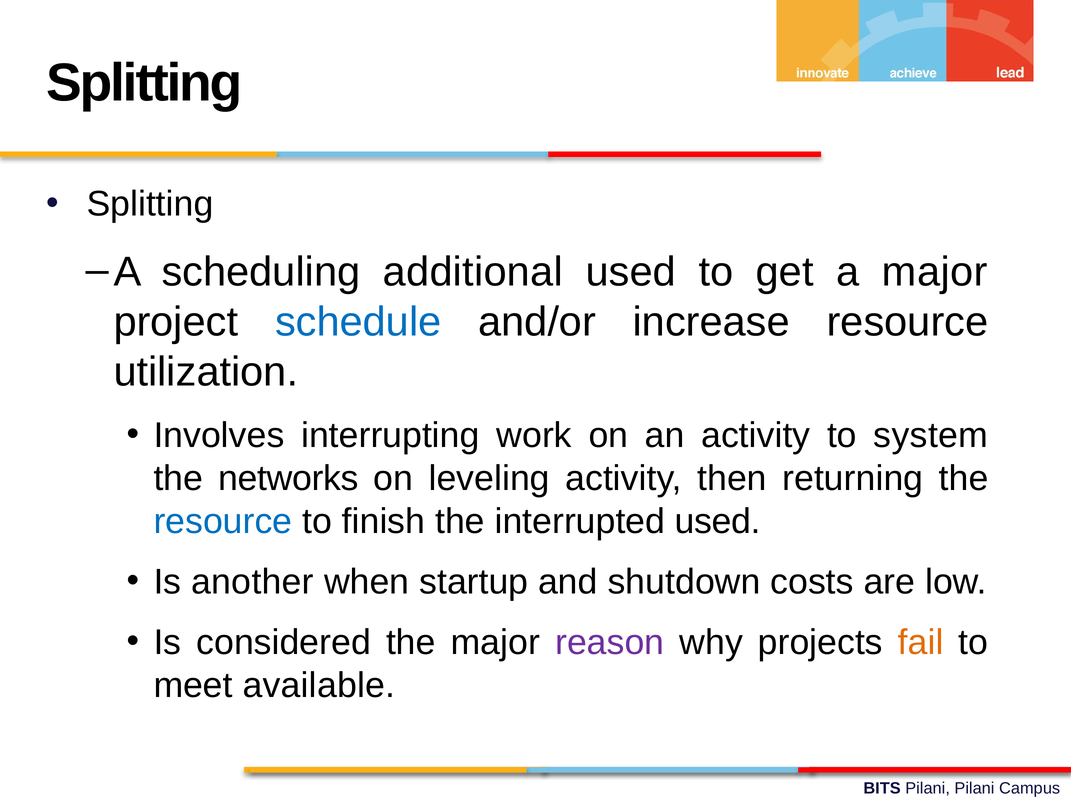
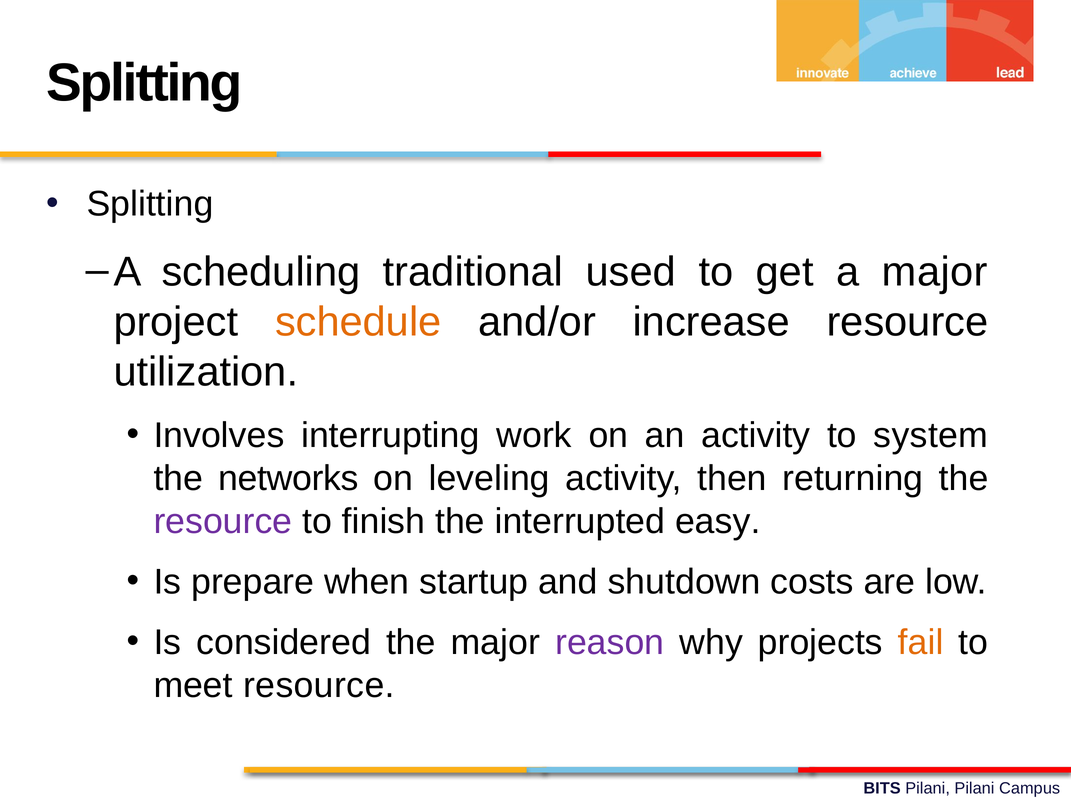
additional: additional -> traditional
schedule colour: blue -> orange
resource at (223, 521) colour: blue -> purple
interrupted used: used -> easy
another: another -> prepare
meet available: available -> resource
